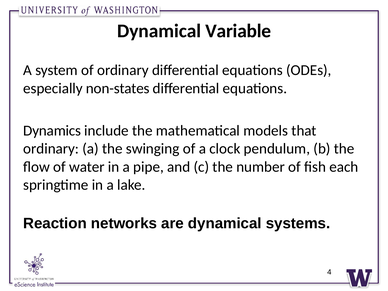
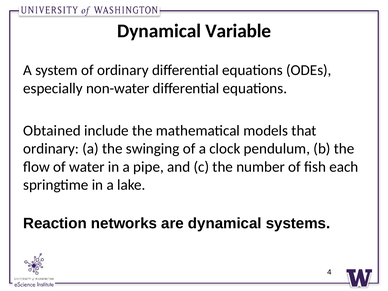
non-states: non-states -> non-water
Dynamics: Dynamics -> Obtained
